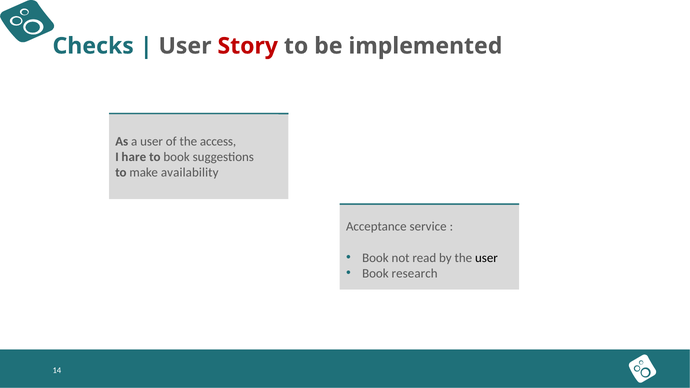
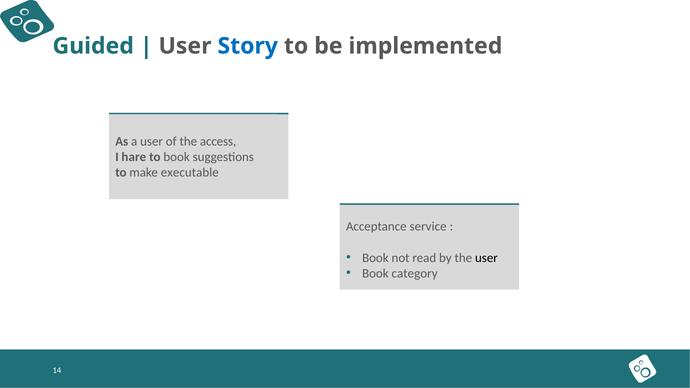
Checks: Checks -> Guided
Story colour: red -> blue
availability: availability -> executable
research: research -> category
